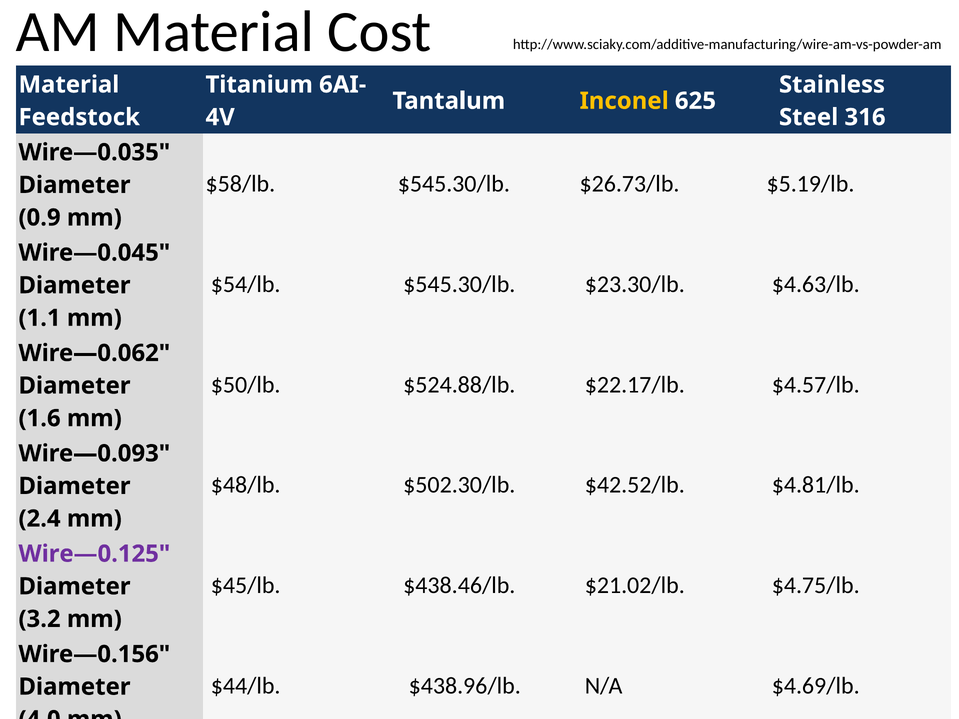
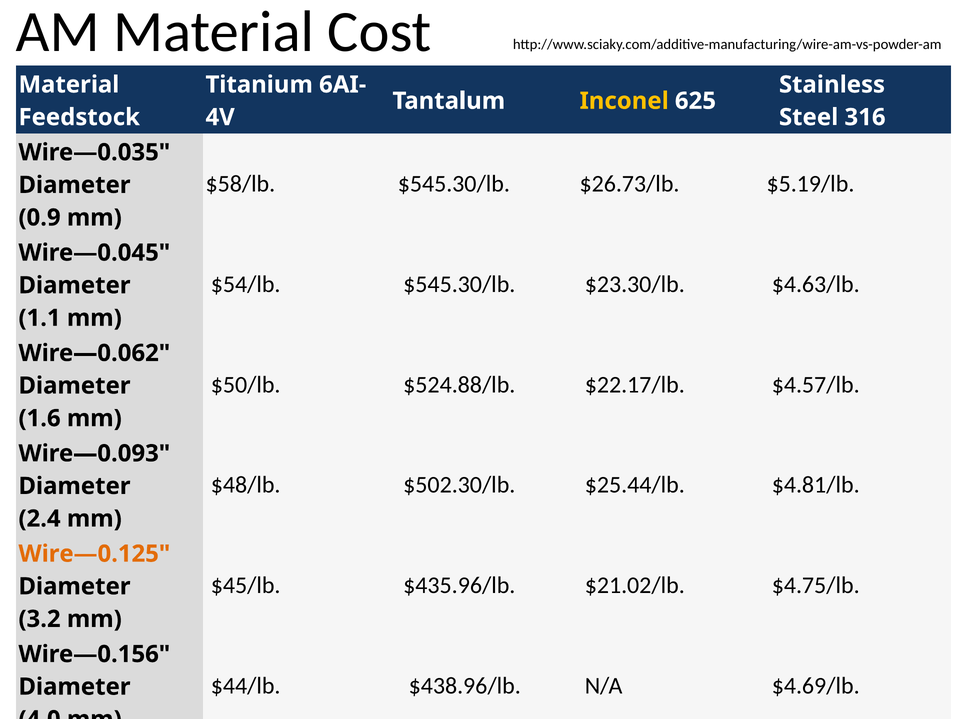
$42.52/lb: $42.52/lb -> $25.44/lb
Wire—0.125 colour: purple -> orange
$438.46/lb: $438.46/lb -> $435.96/lb
